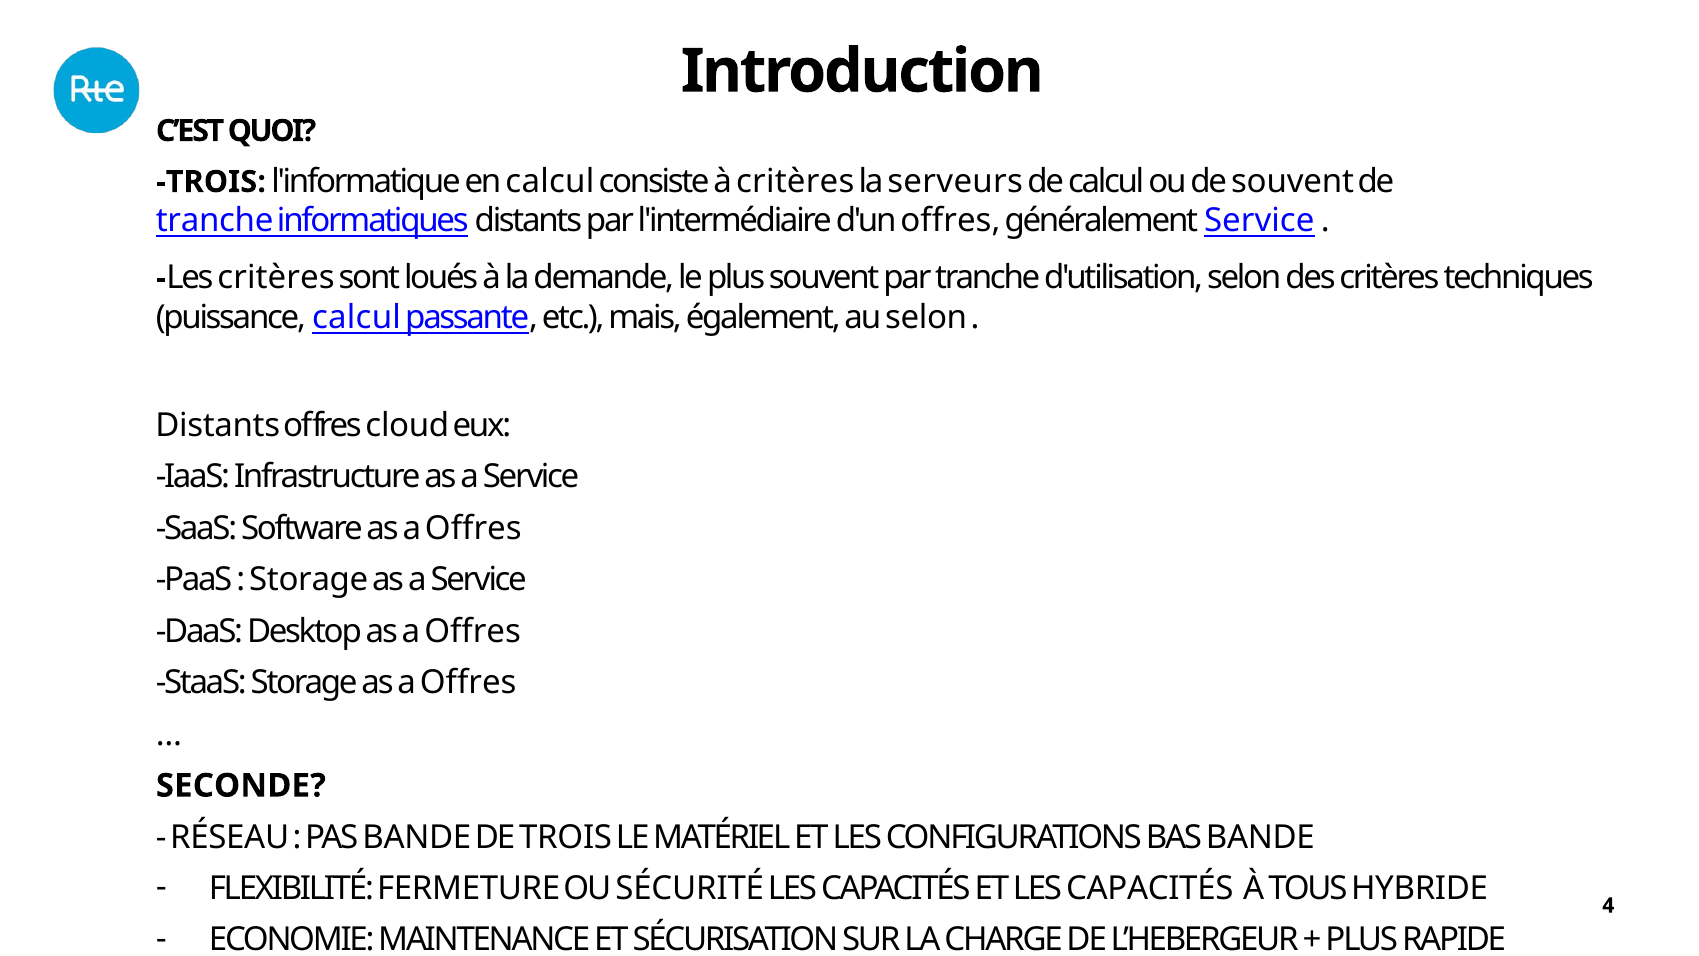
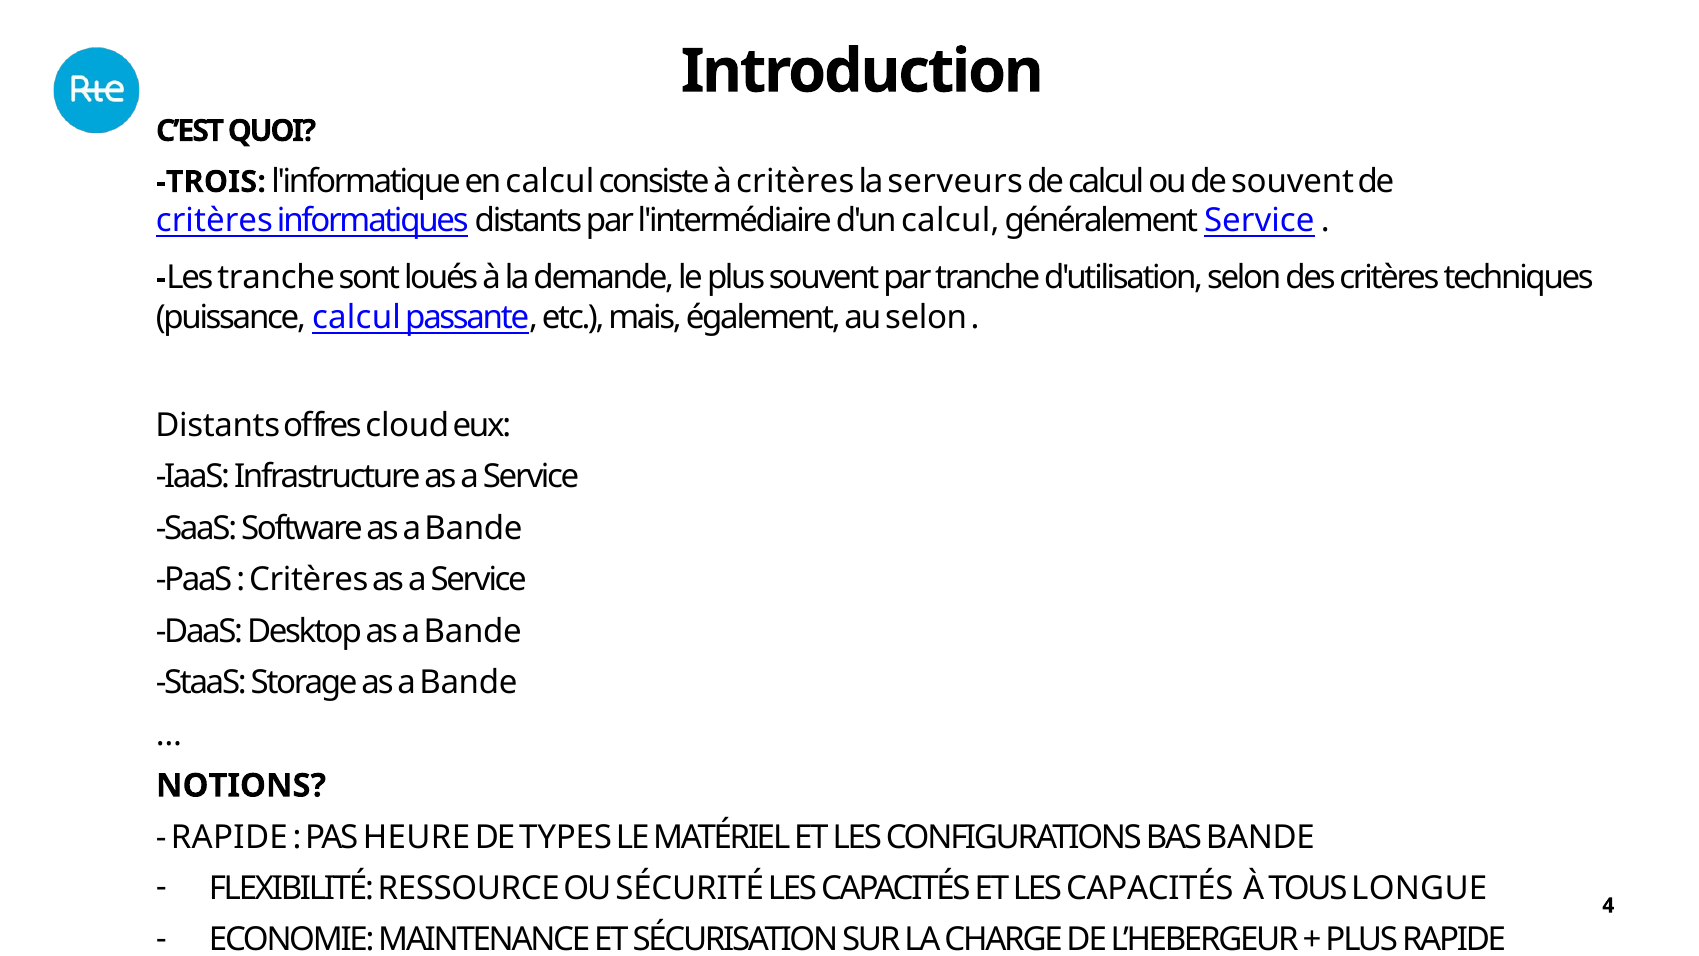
tranche at (215, 221): tranche -> critères
d'un offres: offres -> calcul
Les critères: critères -> tranche
Software as a Offres: Offres -> Bande
Storage at (309, 580): Storage -> Critères
Desktop as a Offres: Offres -> Bande
Storage as a Offres: Offres -> Bande
SECONDE: SECONDE -> NOTIONS
RÉSEAU at (230, 837): RÉSEAU -> RAPIDE
PAS BANDE: BANDE -> HEURE
DE TROIS: TROIS -> TYPES
FERMETURE: FERMETURE -> RESSOURCE
HYBRIDE: HYBRIDE -> LONGUE
